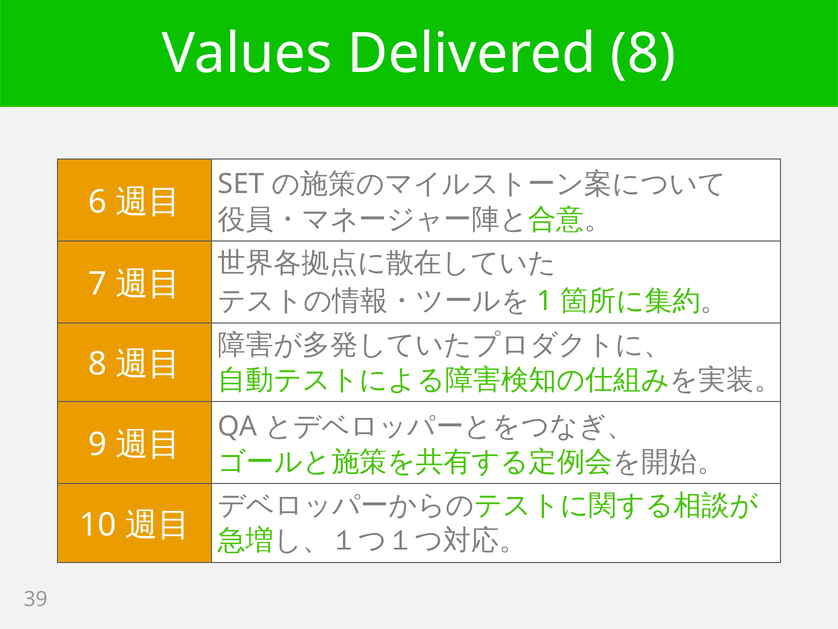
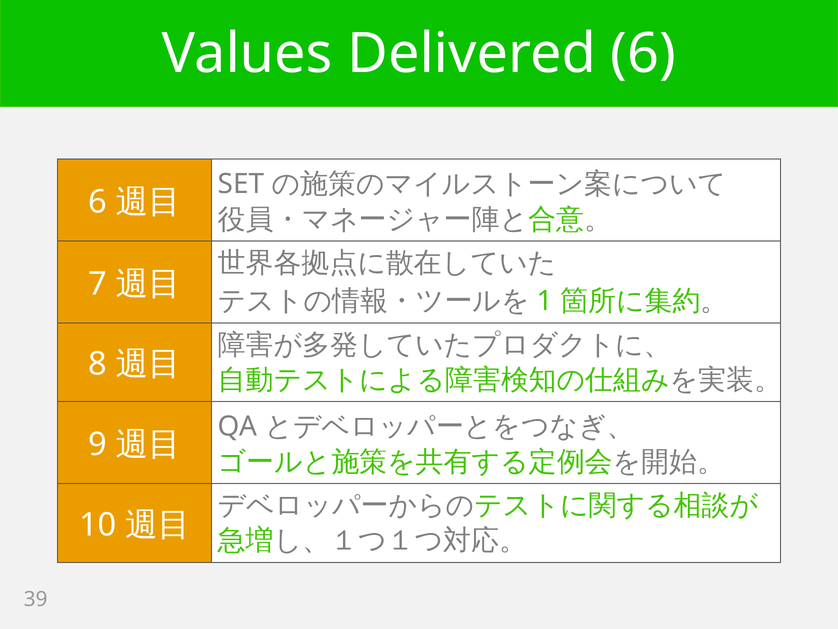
Delivered 8: 8 -> 6
